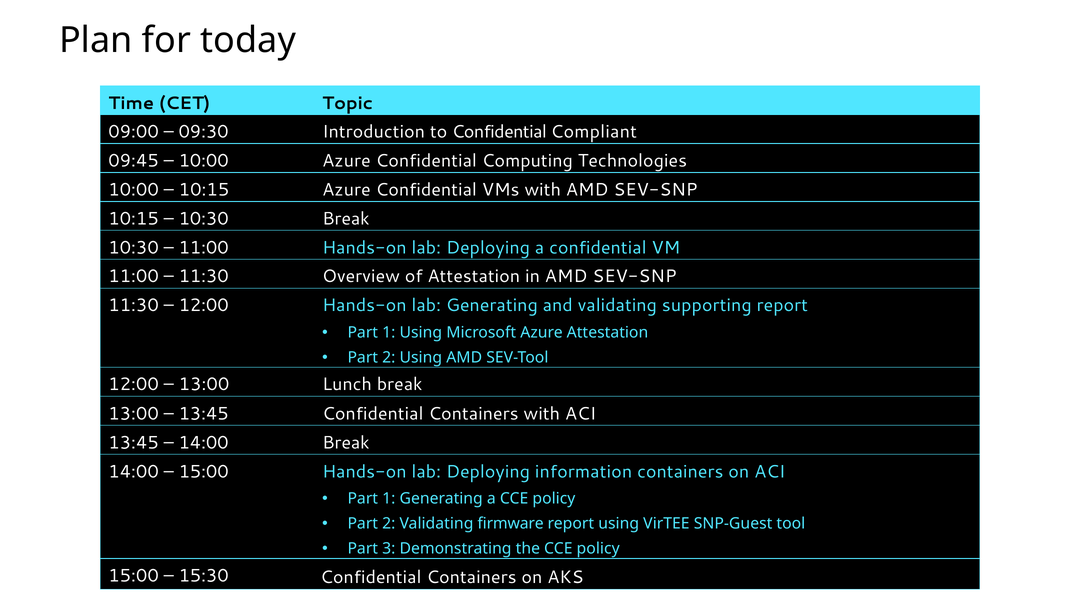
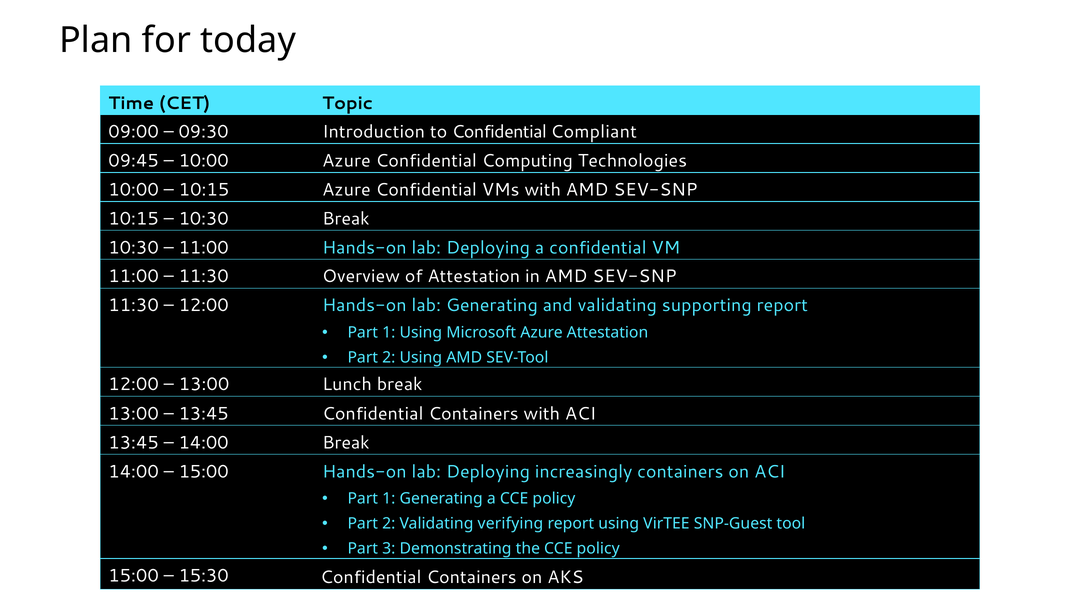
information: information -> increasingly
firmware: firmware -> verifying
